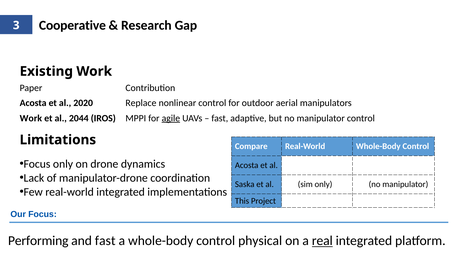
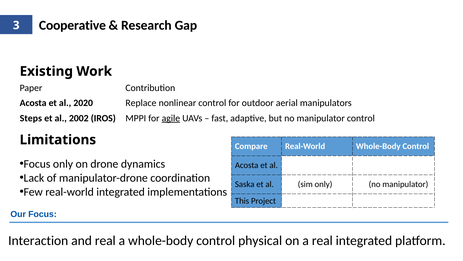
Work at (31, 118): Work -> Steps
2044: 2044 -> 2002
Performing: Performing -> Interaction
and fast: fast -> real
real at (322, 240) underline: present -> none
